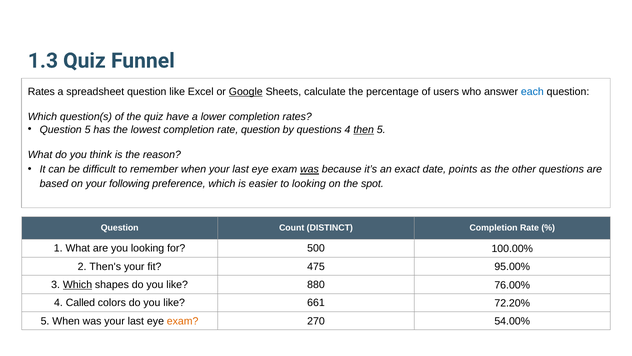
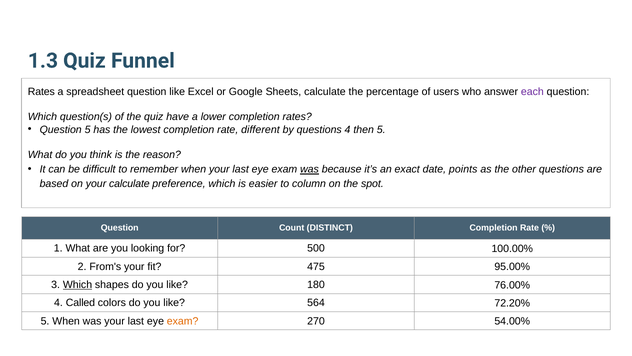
Google underline: present -> none
each colour: blue -> purple
rate question: question -> different
then underline: present -> none
your following: following -> calculate
to looking: looking -> column
Then's: Then's -> From's
880: 880 -> 180
661: 661 -> 564
